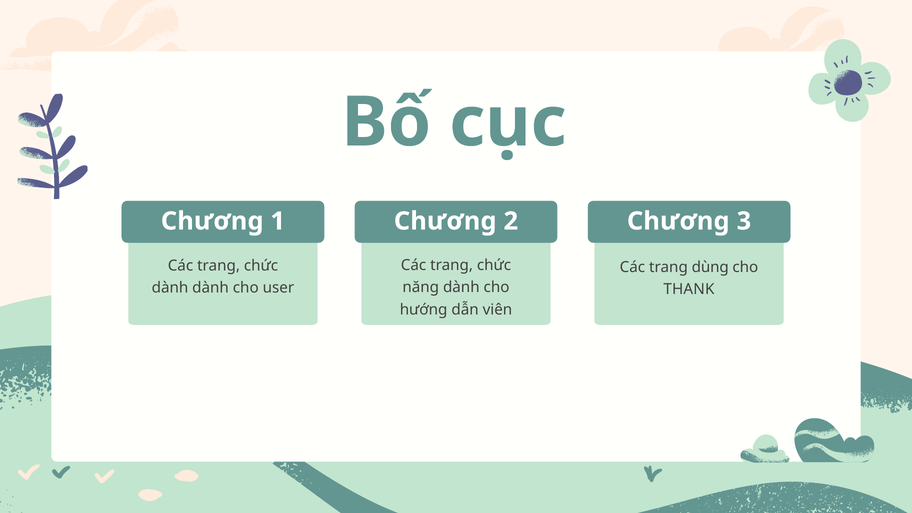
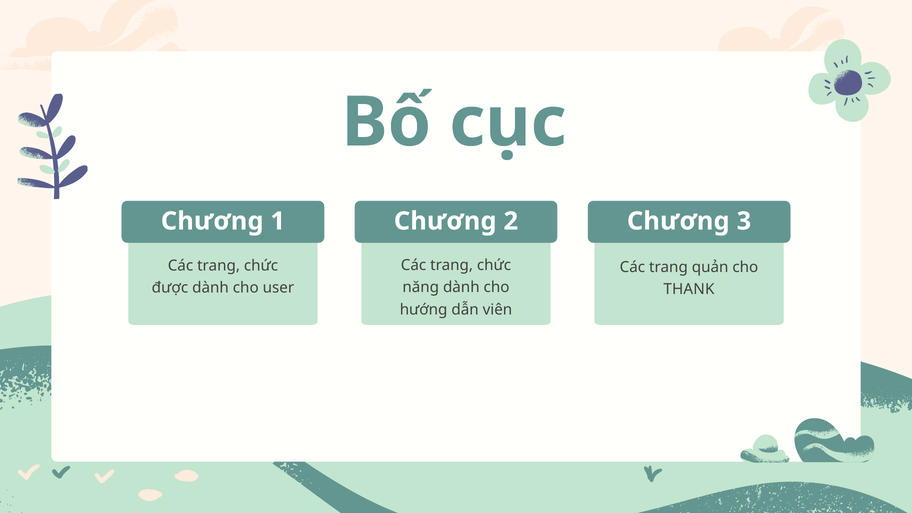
dùng: dùng -> quản
dành at (170, 288): dành -> được
